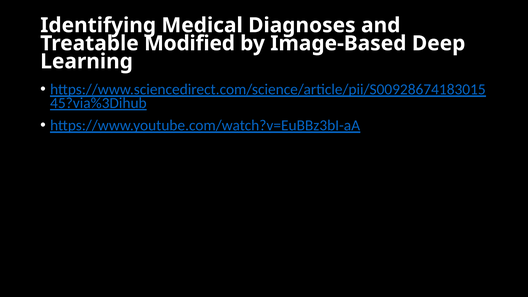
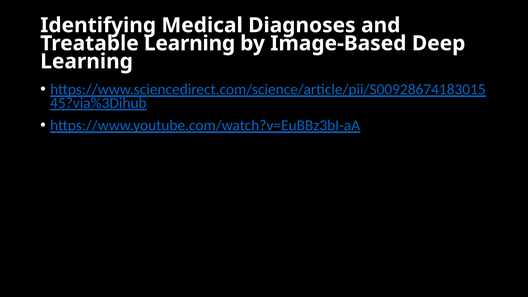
Treatable Modified: Modified -> Learning
